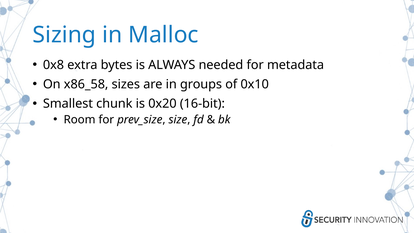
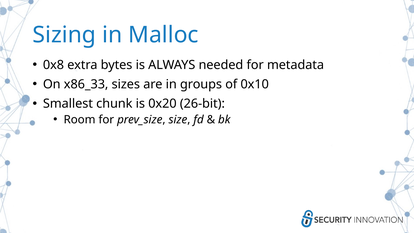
x86_58: x86_58 -> x86_33
16-bit: 16-bit -> 26-bit
